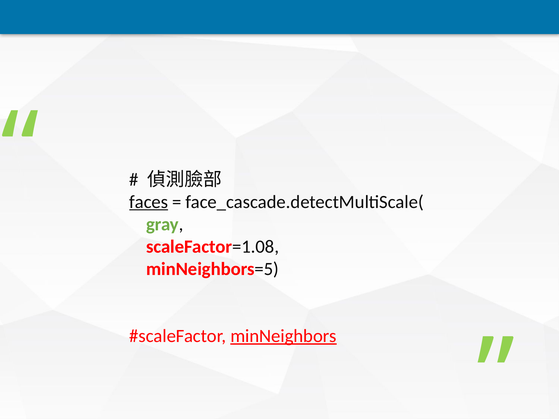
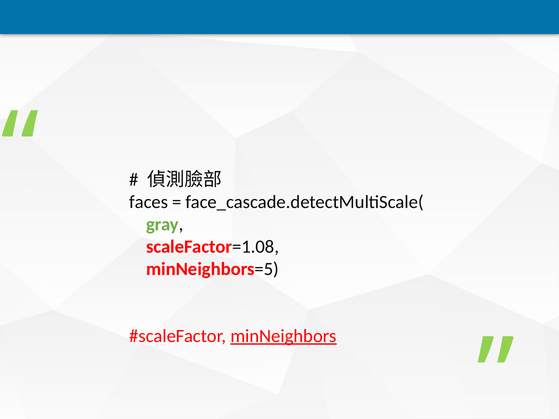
faces underline: present -> none
